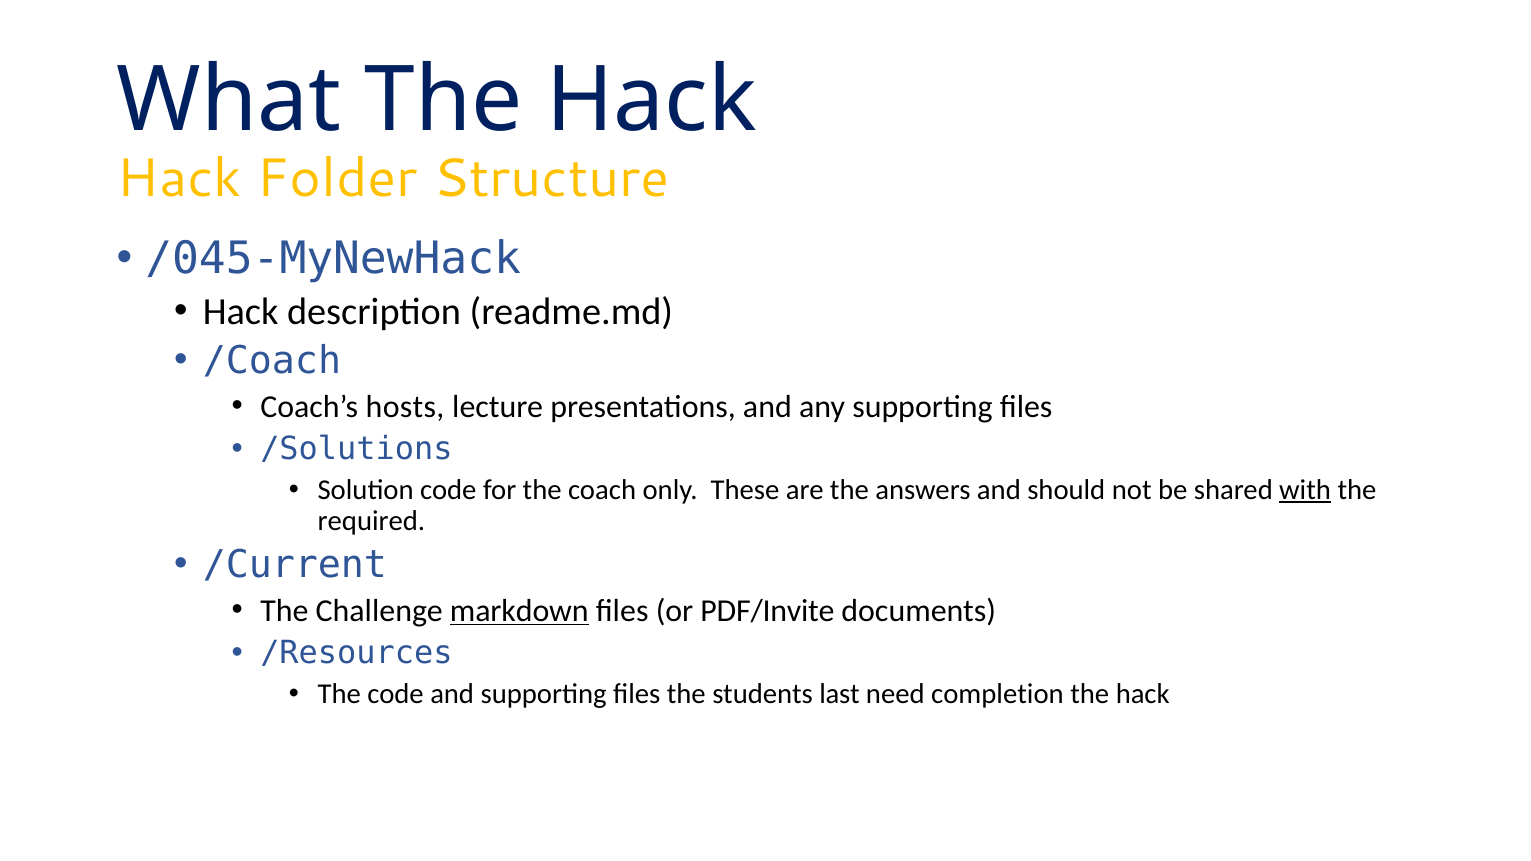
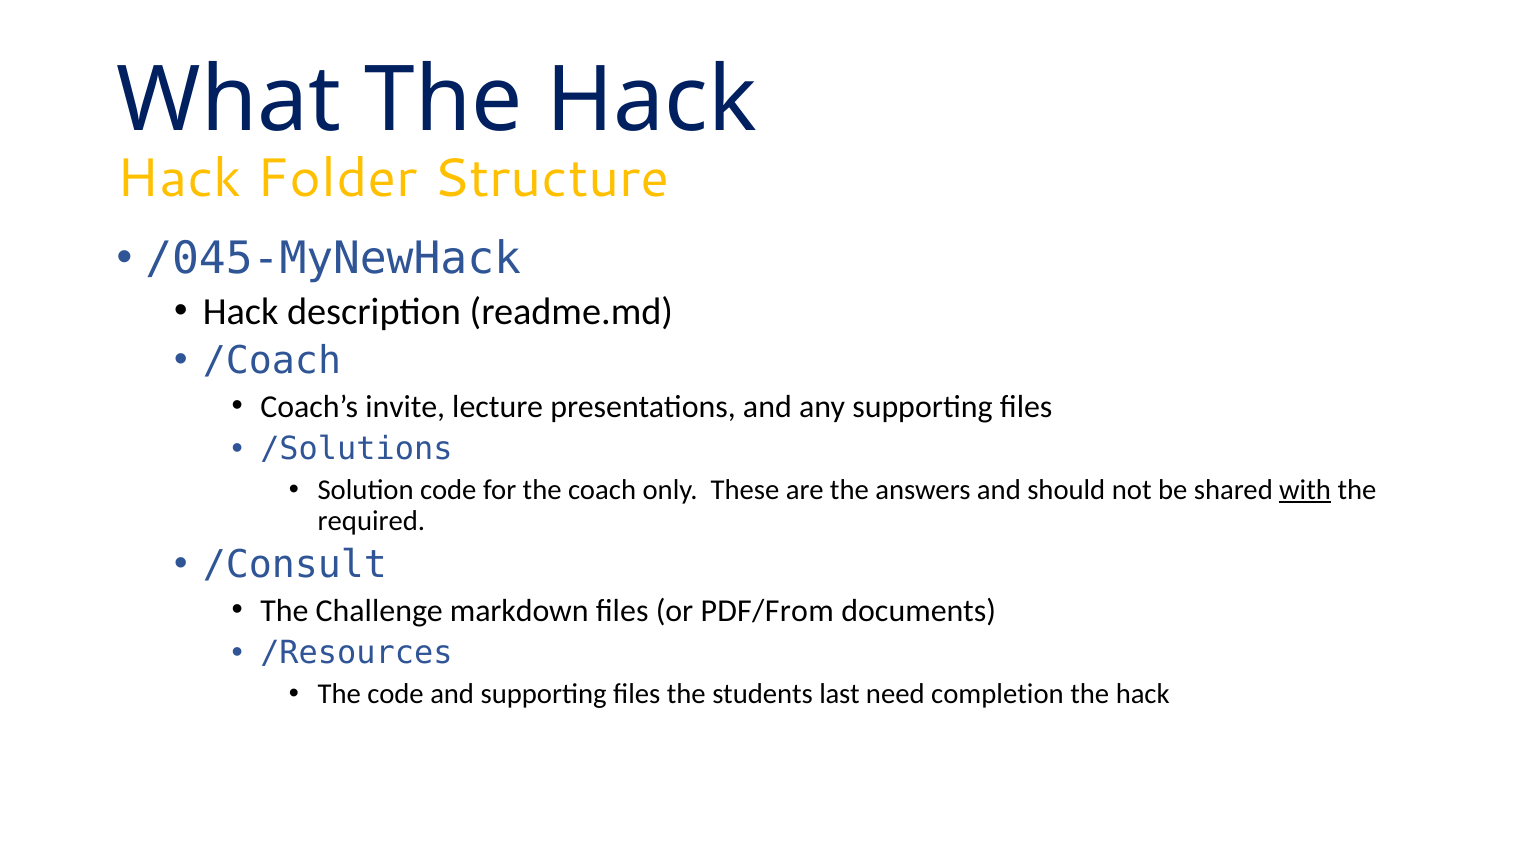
hosts: hosts -> invite
/Current: /Current -> /Consult
markdown underline: present -> none
PDF/Invite: PDF/Invite -> PDF/From
